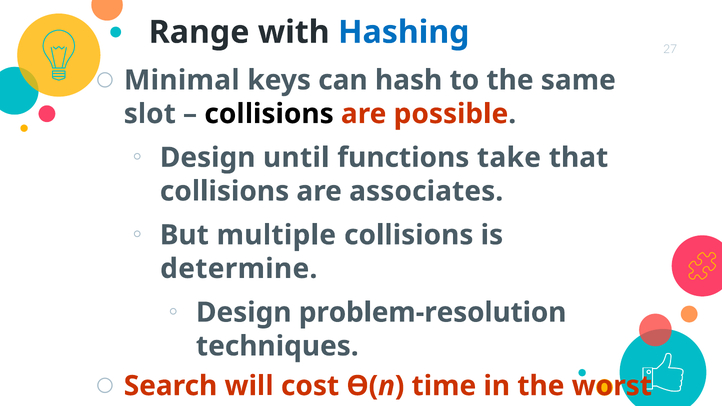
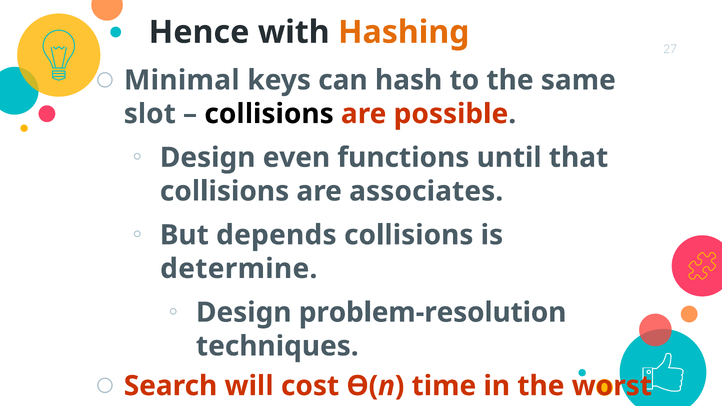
Range: Range -> Hence
Hashing colour: blue -> orange
until: until -> even
take: take -> until
multiple: multiple -> depends
